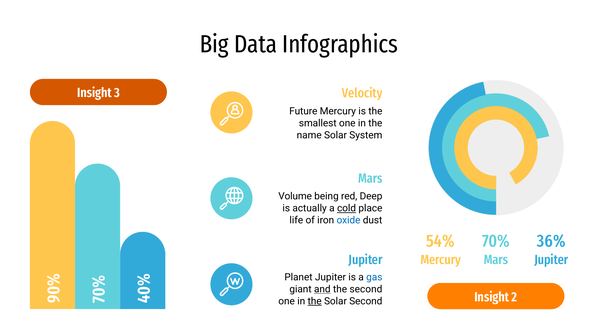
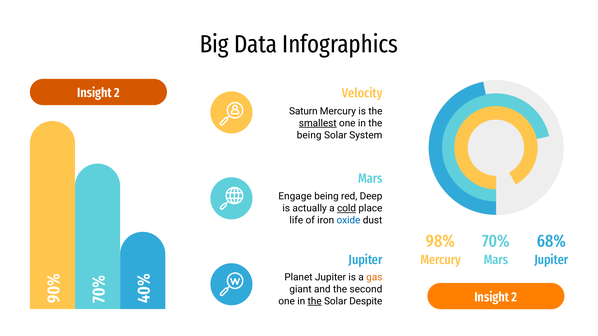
3 at (117, 93): 3 -> 2
Future: Future -> Saturn
smallest underline: none -> present
name at (309, 135): name -> being
Volume: Volume -> Engage
54%: 54% -> 98%
36%: 36% -> 68%
gas colour: blue -> orange
and underline: present -> none
Solar Second: Second -> Despite
